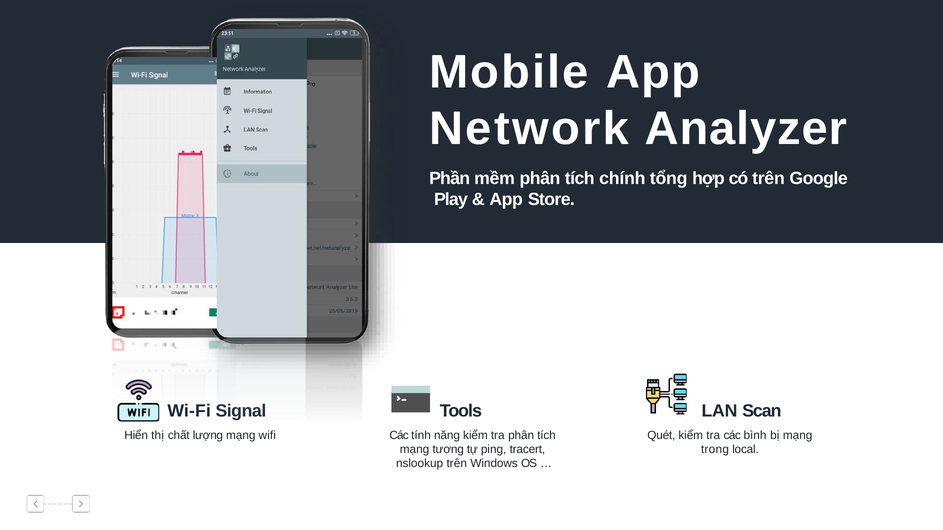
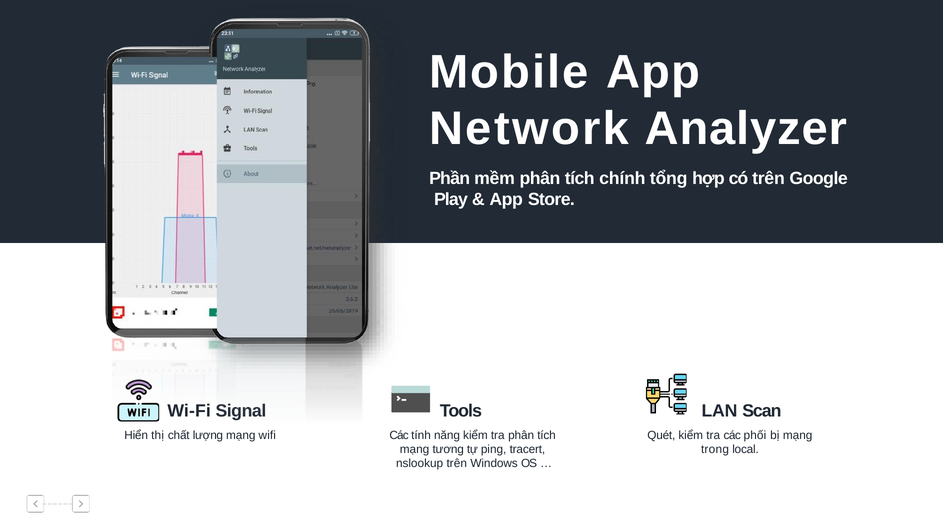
bình: bình -> phối
